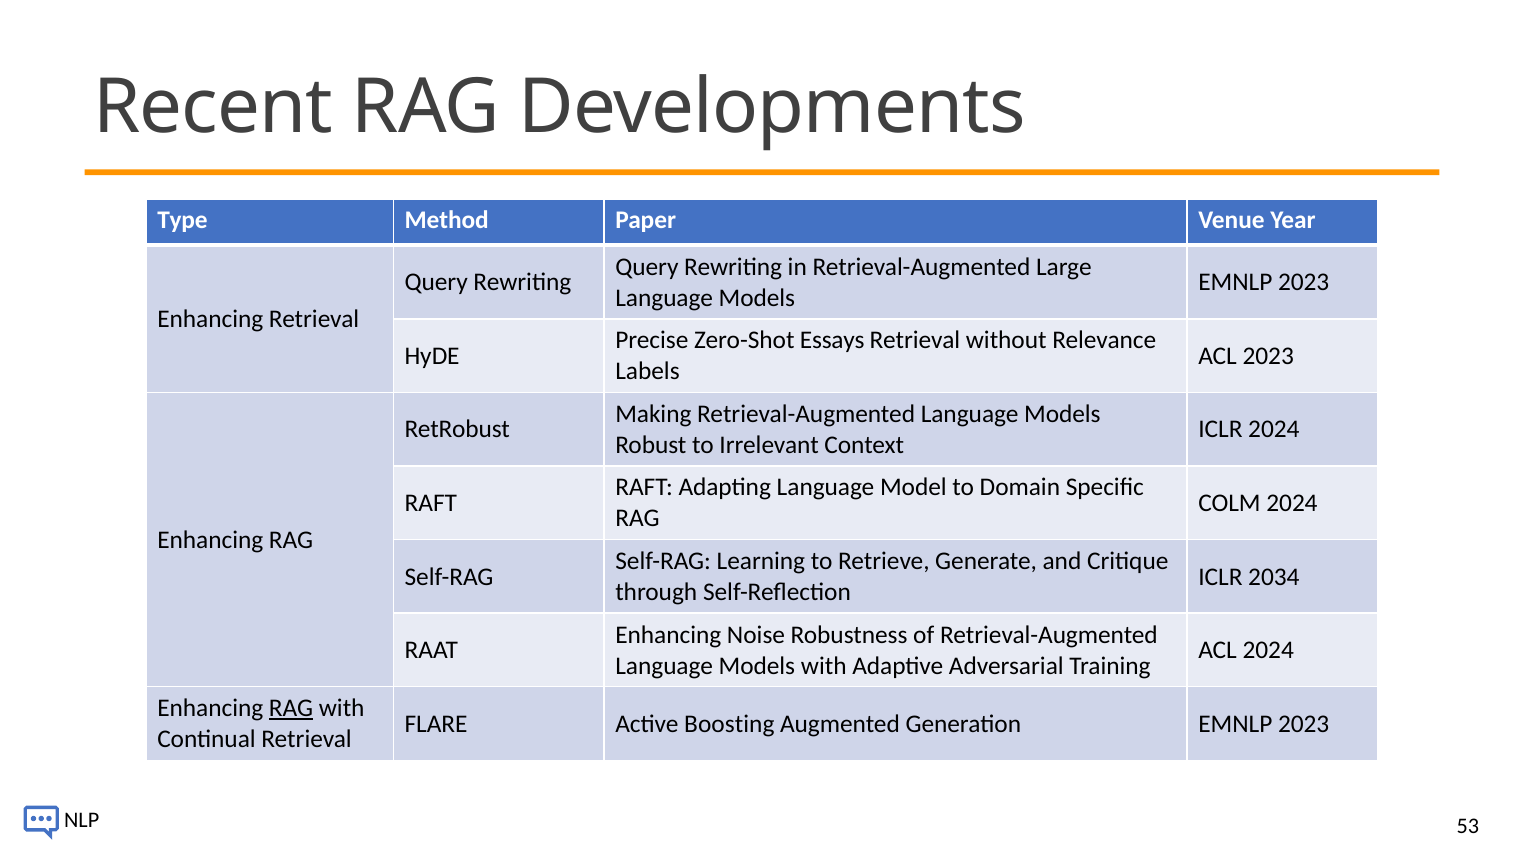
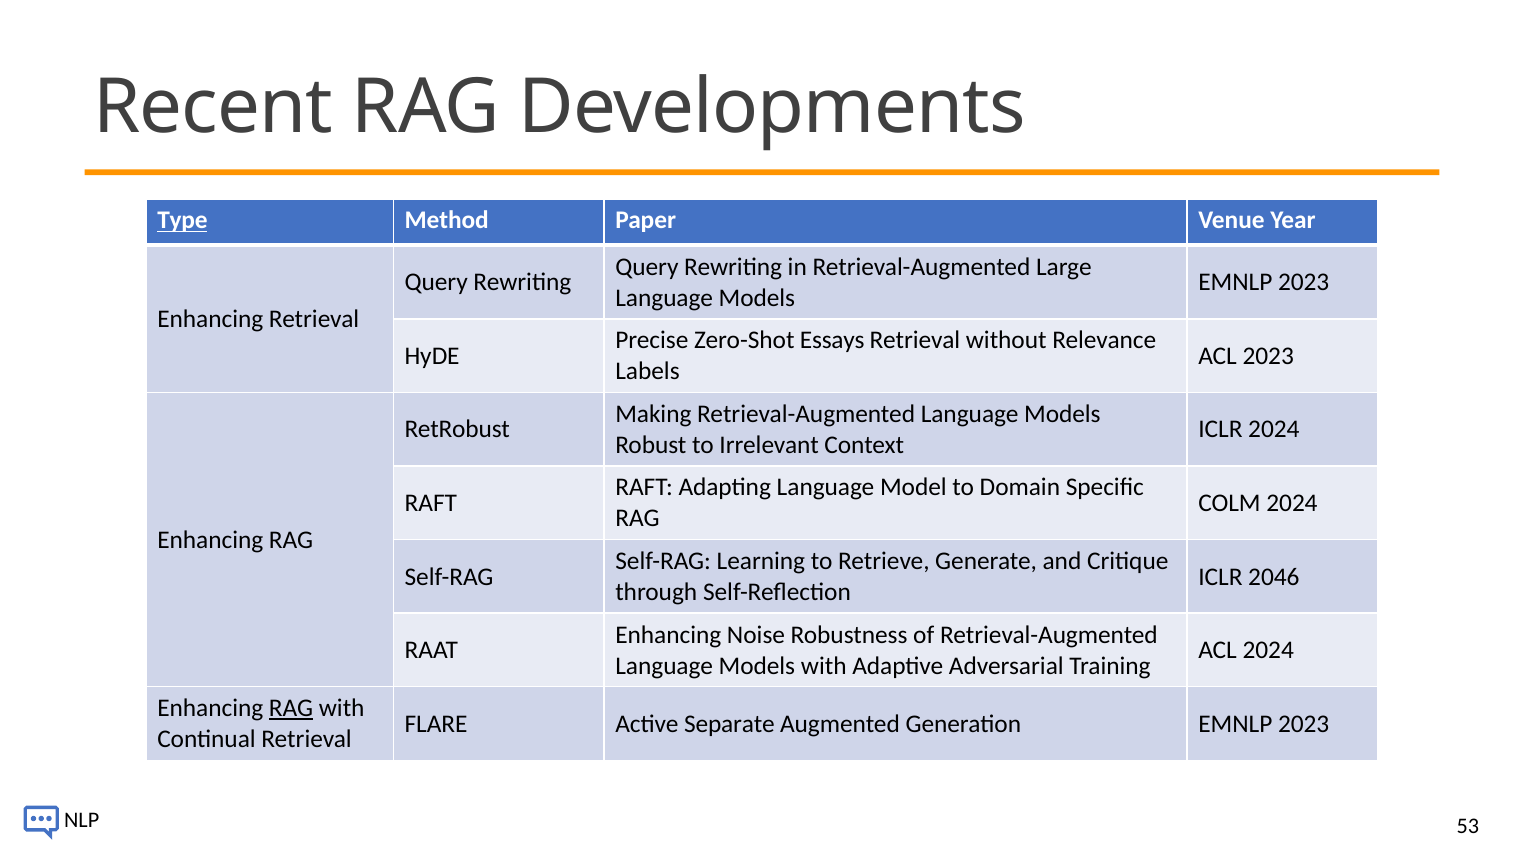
Type underline: none -> present
2034: 2034 -> 2046
Boosting: Boosting -> Separate
